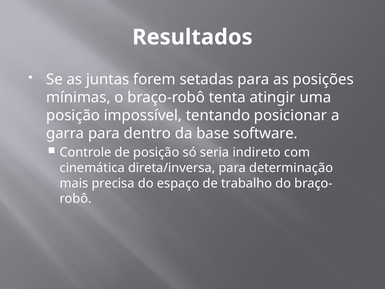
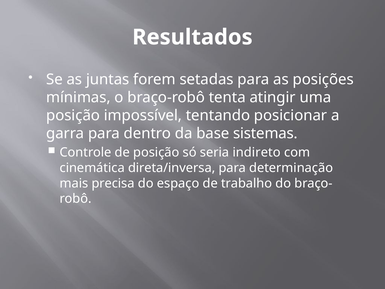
software: software -> sistemas
